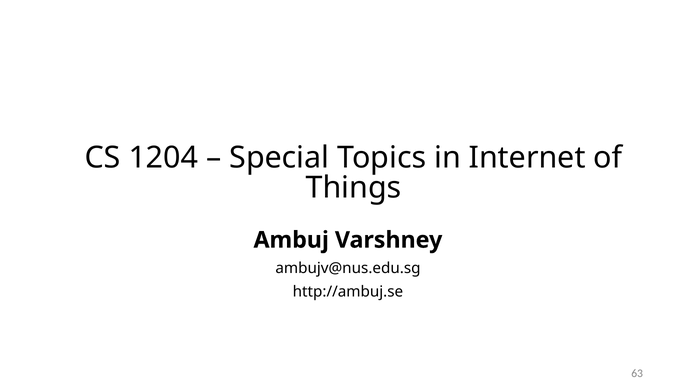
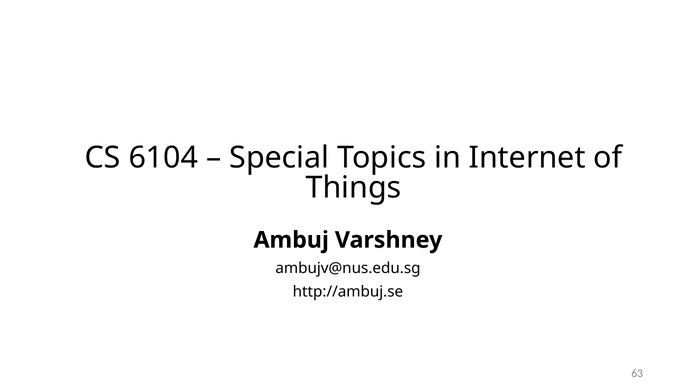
1204: 1204 -> 6104
